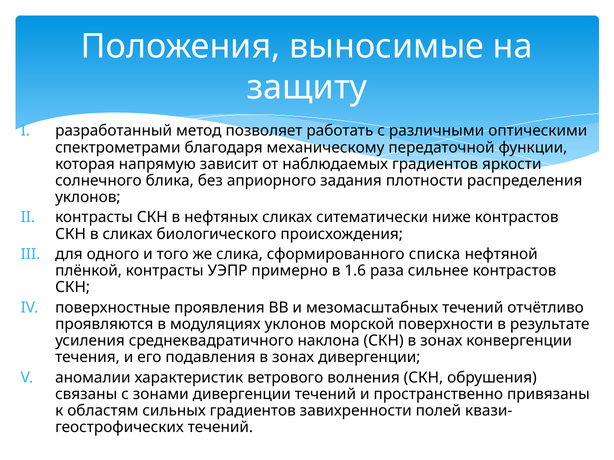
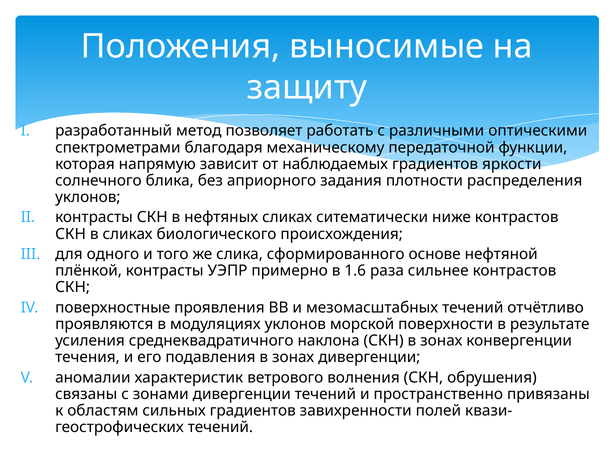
списка: списка -> основе
